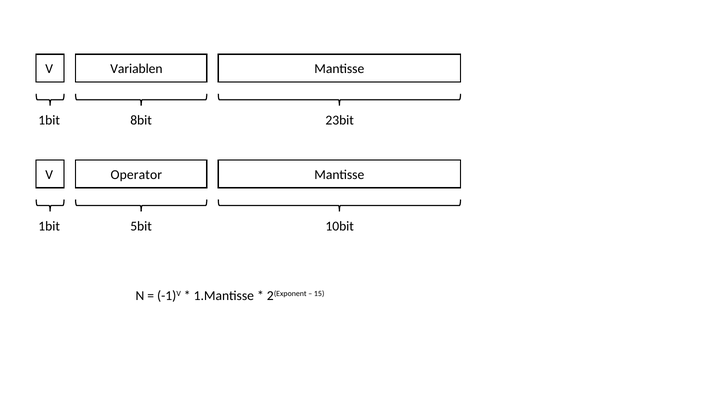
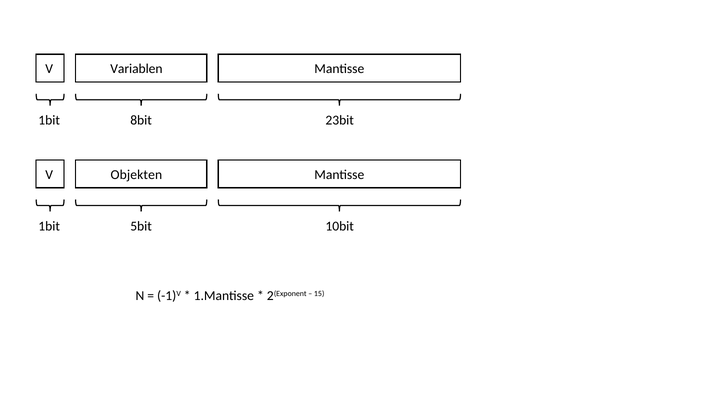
Operator: Operator -> Objekten
